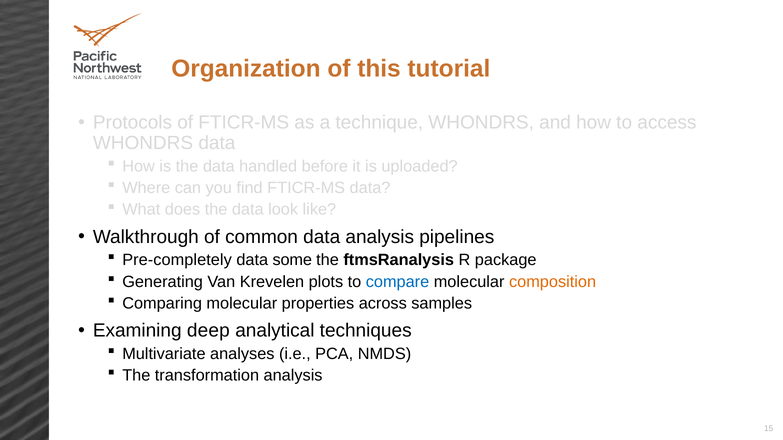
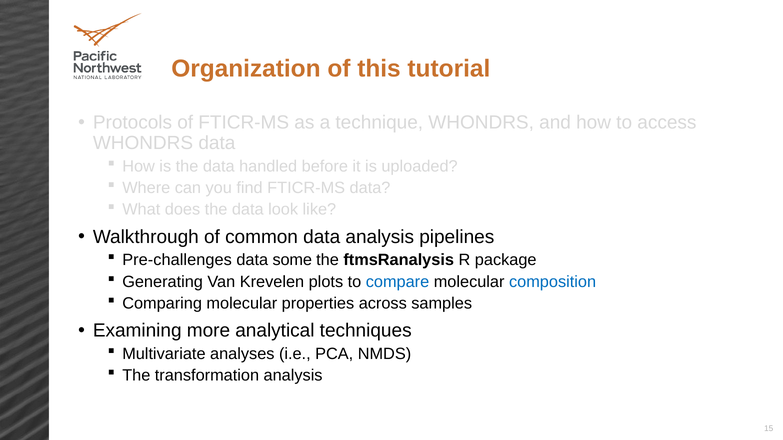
Pre-completely: Pre-completely -> Pre-challenges
composition colour: orange -> blue
deep: deep -> more
